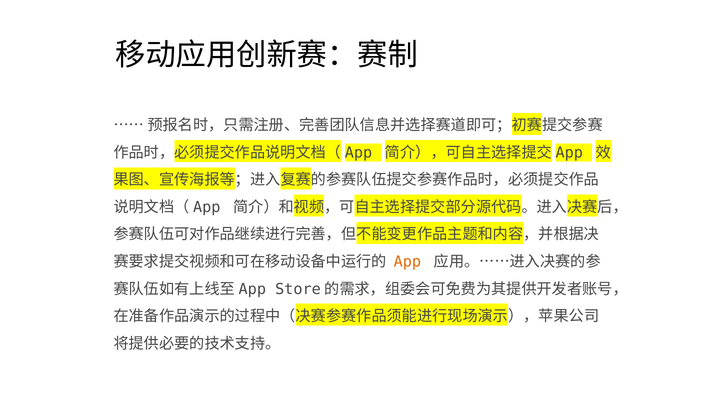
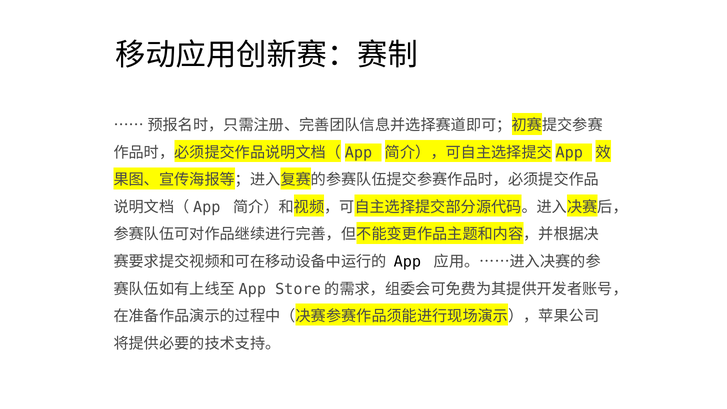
App colour: orange -> black
